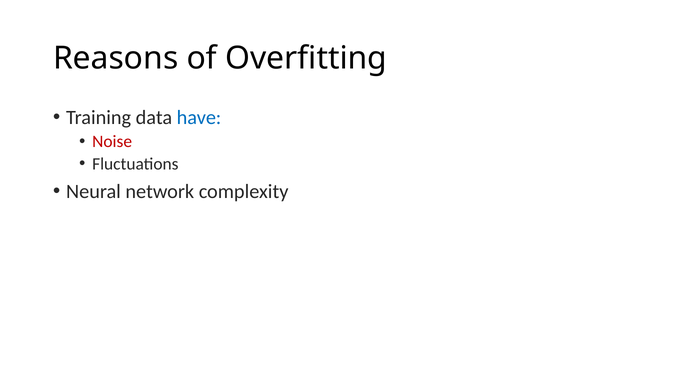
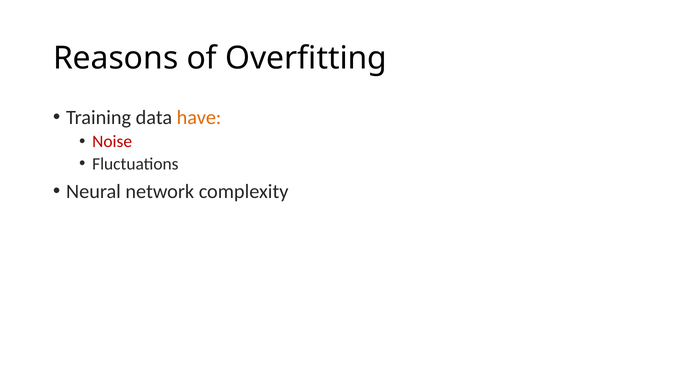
have colour: blue -> orange
